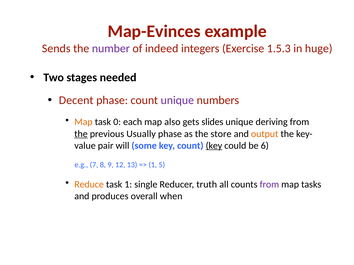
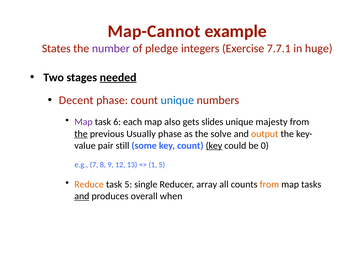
Map-Evinces: Map-Evinces -> Map-Cannot
Sends: Sends -> States
indeed: indeed -> pledge
1.5.3: 1.5.3 -> 7.7.1
needed underline: none -> present
unique at (177, 101) colour: purple -> blue
Map at (83, 122) colour: orange -> purple
0: 0 -> 6
deriving: deriving -> majesty
store: store -> solve
will: will -> still
6: 6 -> 0
task 1: 1 -> 5
truth: truth -> array
from at (269, 185) colour: purple -> orange
and at (82, 197) underline: none -> present
